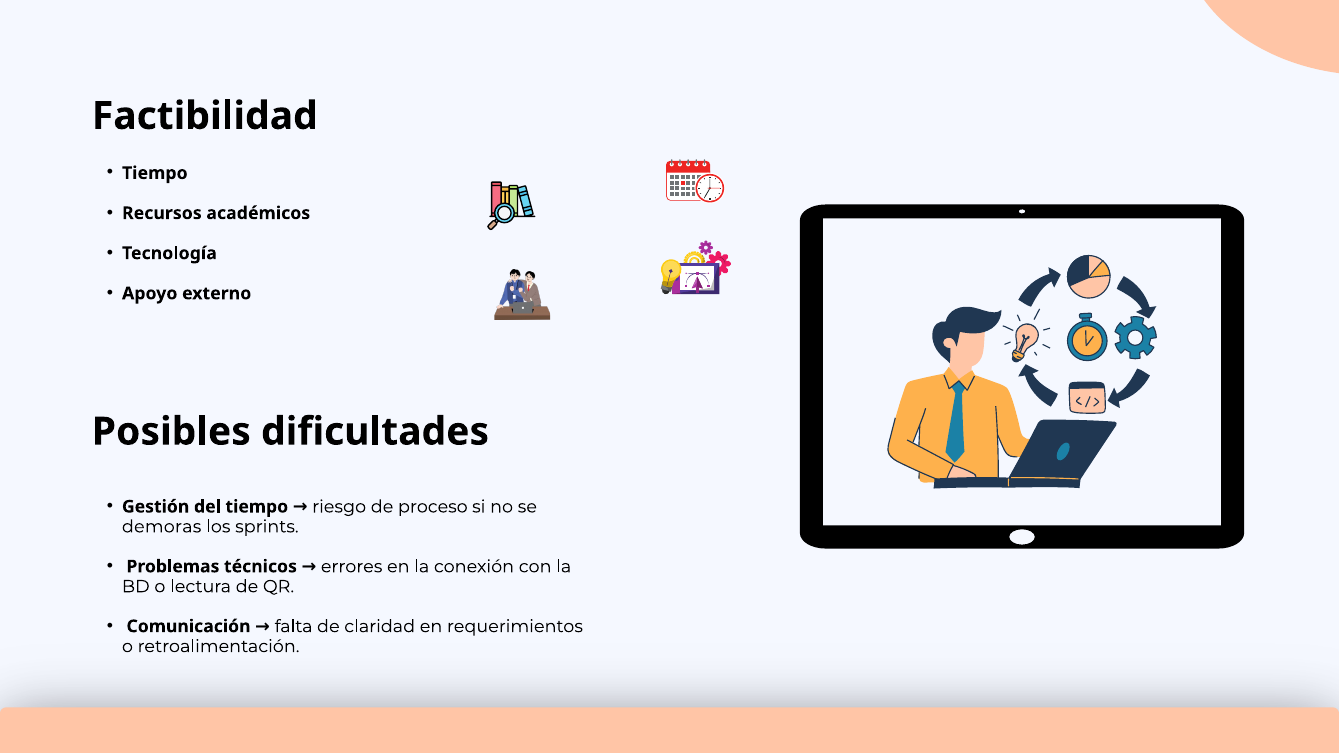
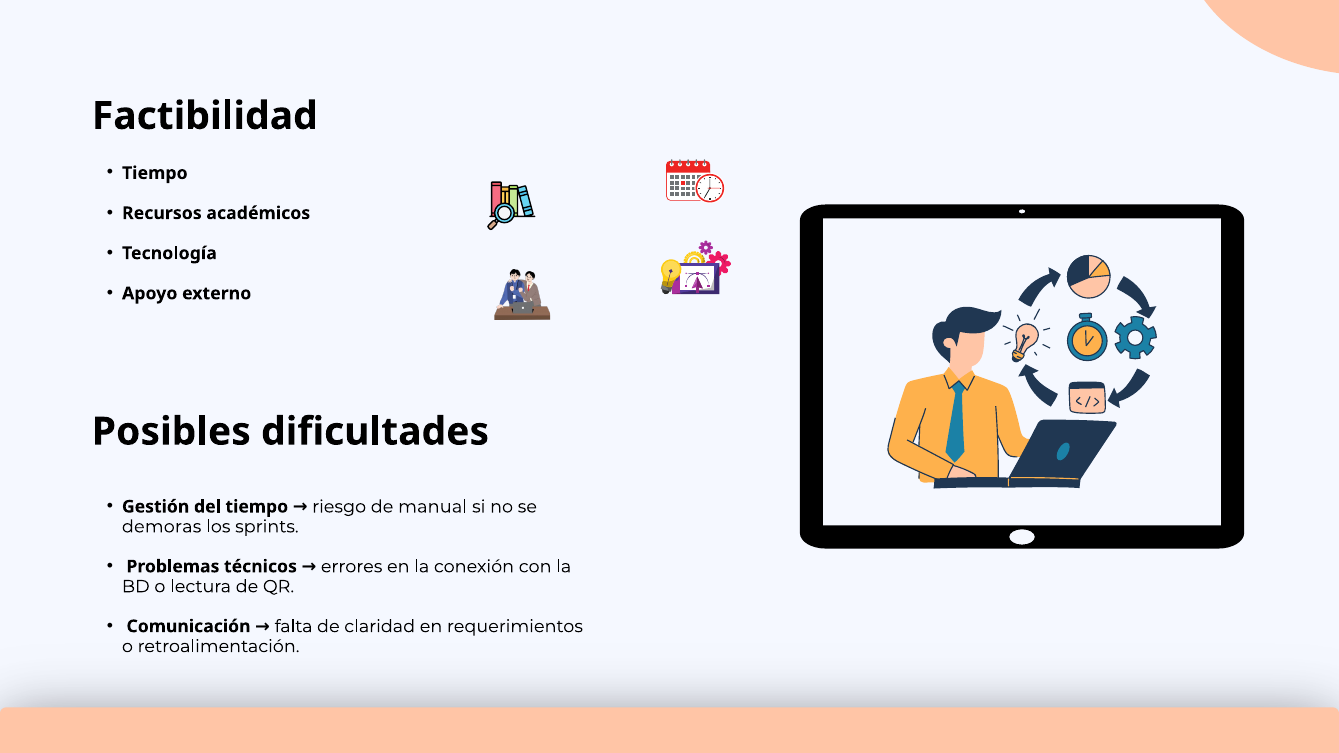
proceso: proceso -> manual
